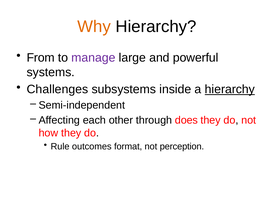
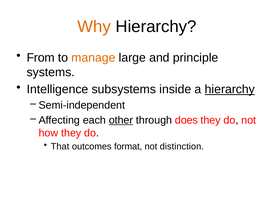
manage colour: purple -> orange
powerful: powerful -> principle
Challenges: Challenges -> Intelligence
other underline: none -> present
Rule: Rule -> That
perception: perception -> distinction
